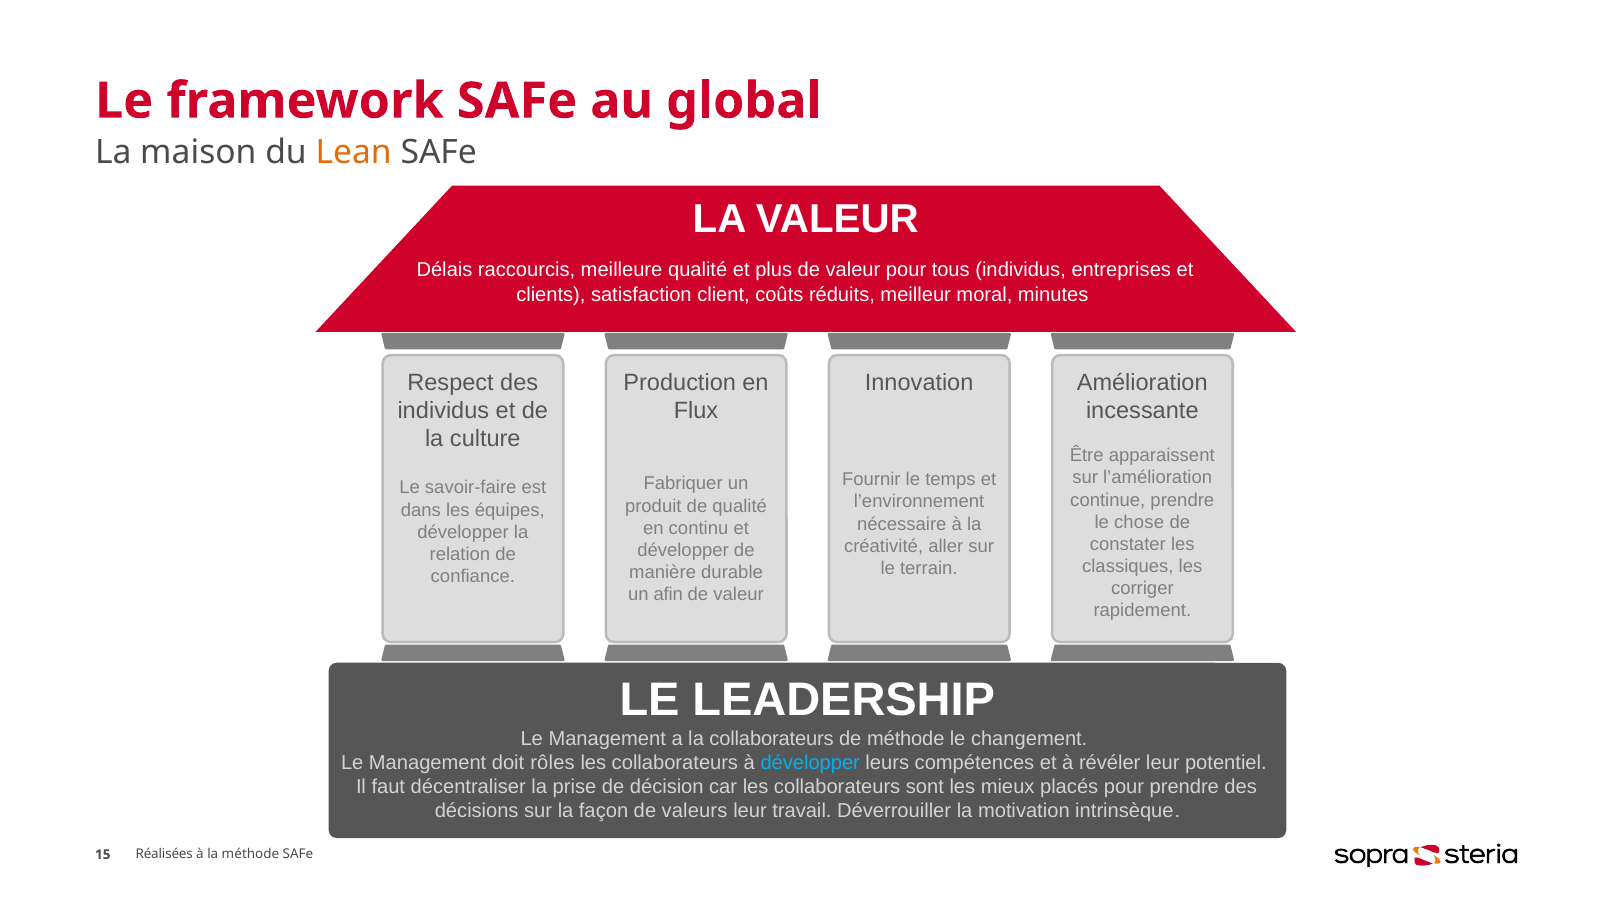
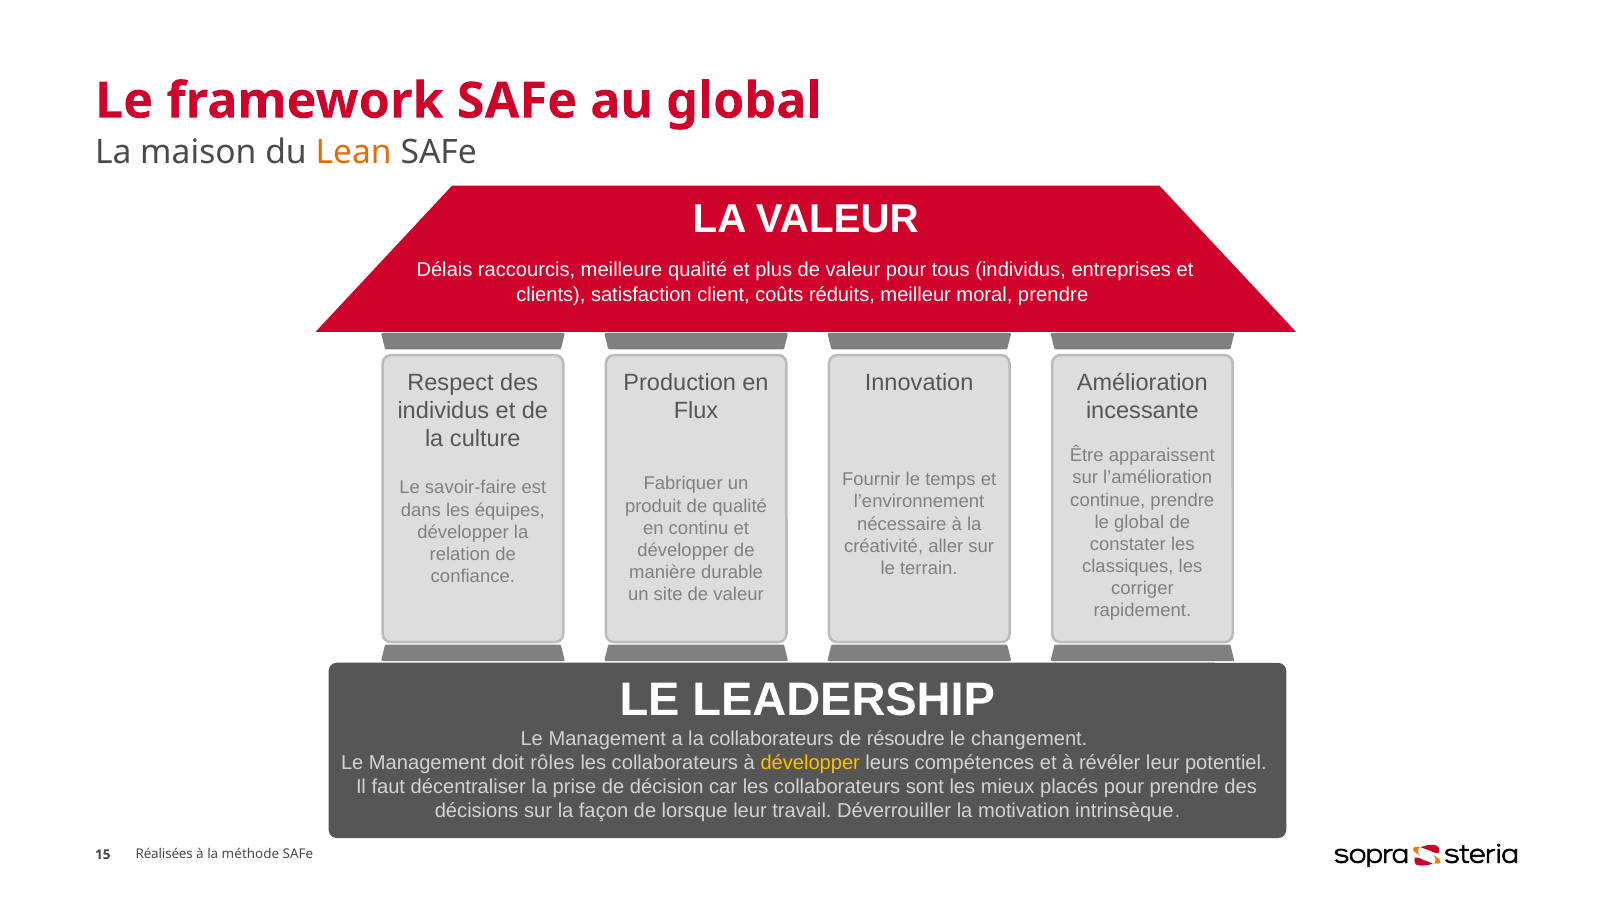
moral minutes: minutes -> prendre
le chose: chose -> global
afin: afin -> site
de méthode: méthode -> résoudre
développer at (810, 763) colour: light blue -> yellow
valeurs: valeurs -> lorsque
